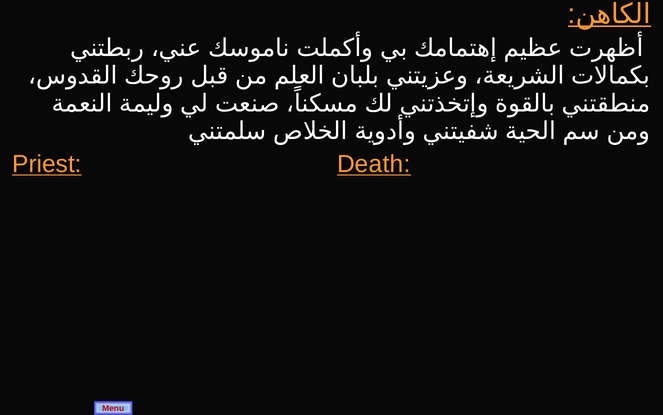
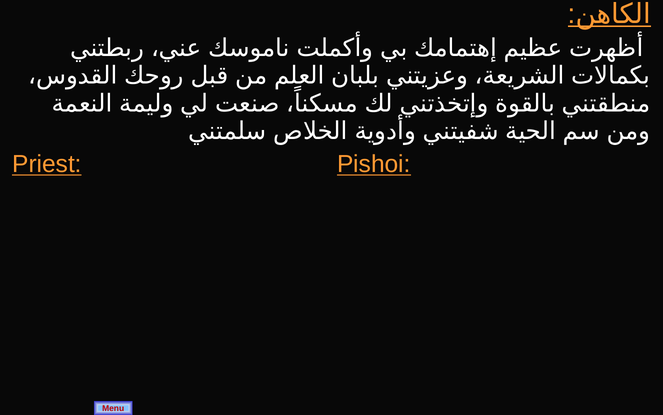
Death: Death -> Pishoi
